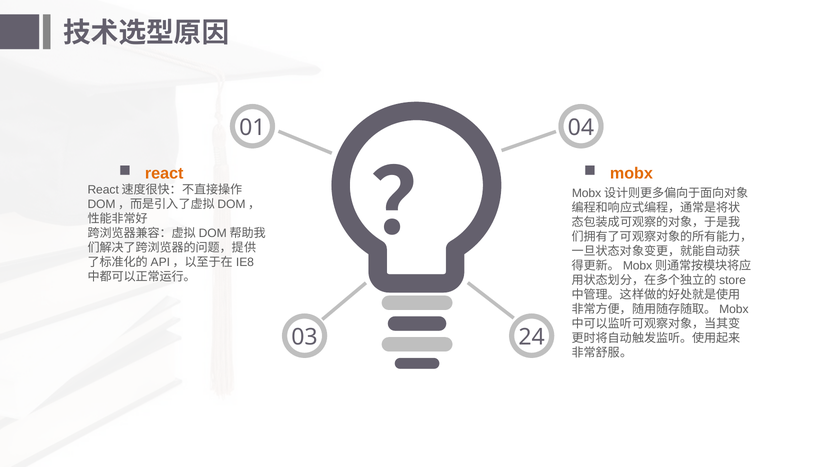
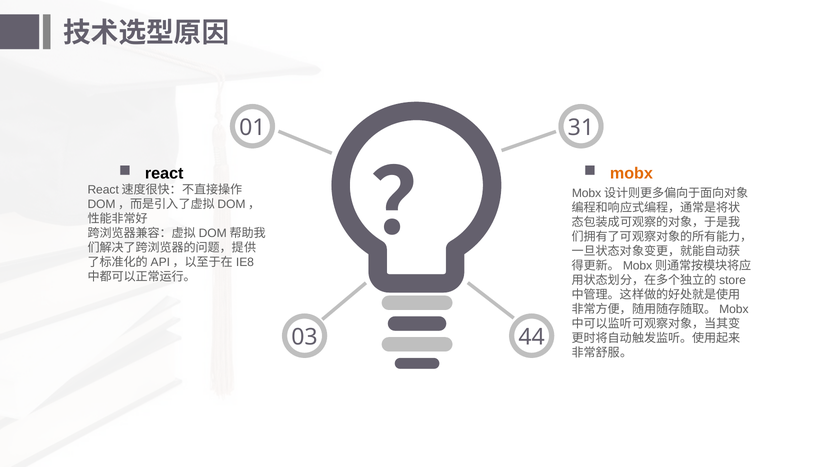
04: 04 -> 31
react colour: orange -> black
24: 24 -> 44
